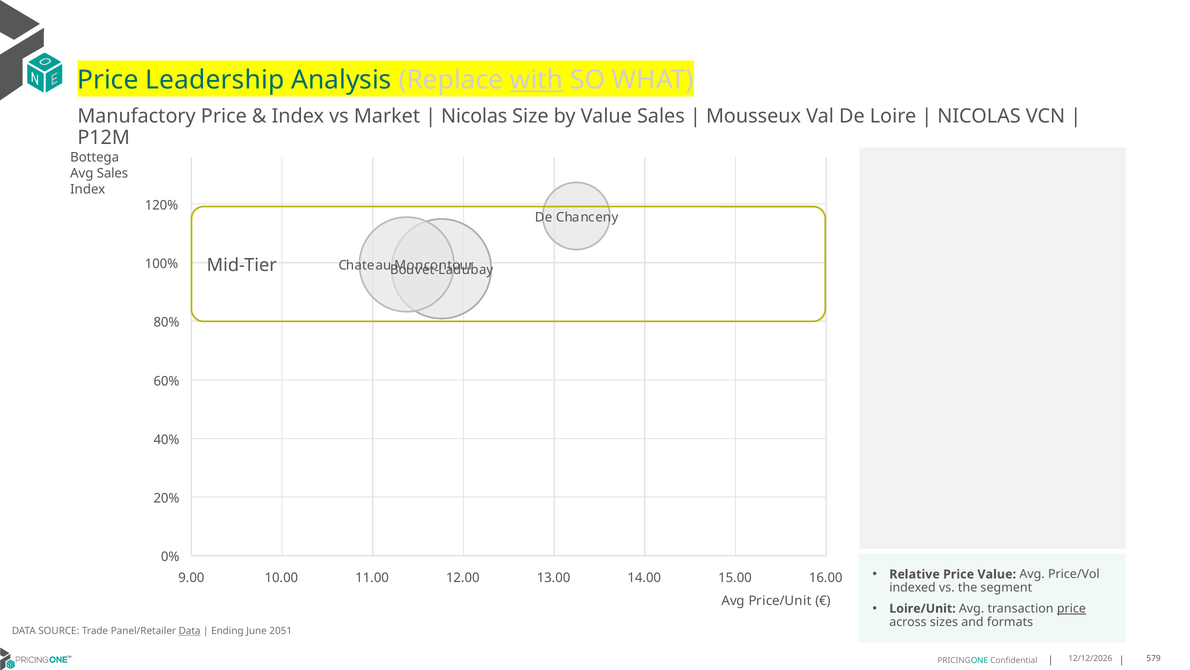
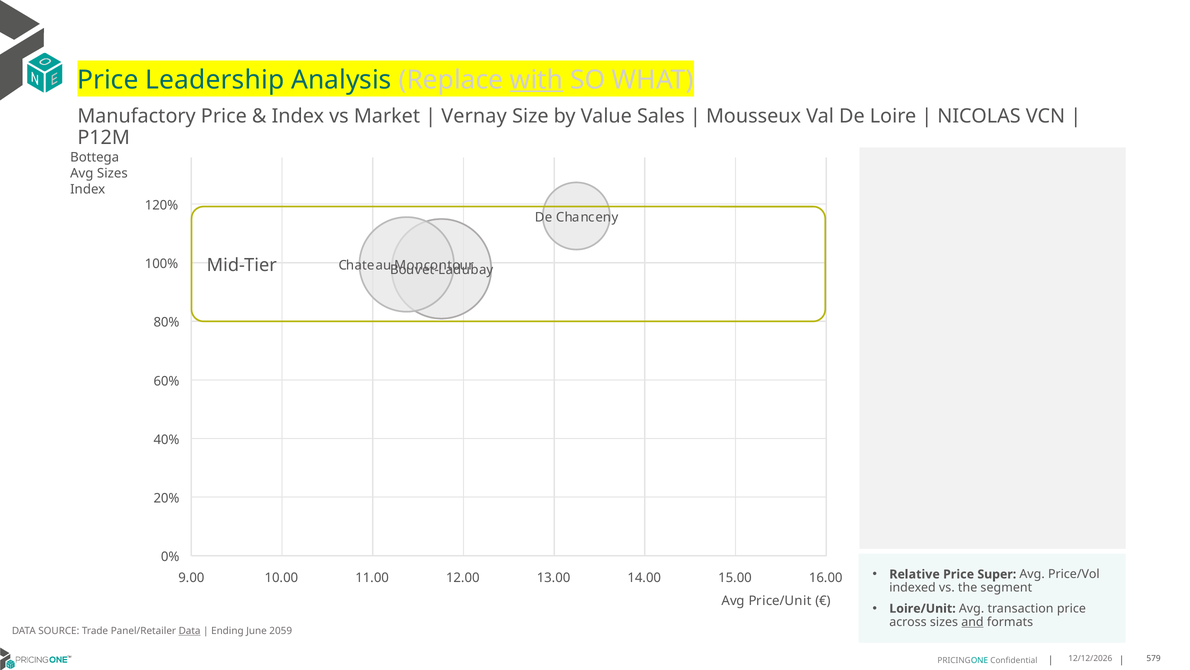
Nicolas at (474, 116): Nicolas -> Vernay
Avg Sales: Sales -> Sizes
Price Value: Value -> Super
price at (1071, 608) underline: present -> none
and underline: none -> present
2051: 2051 -> 2059
